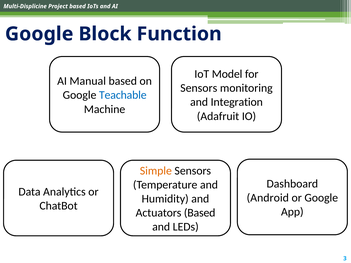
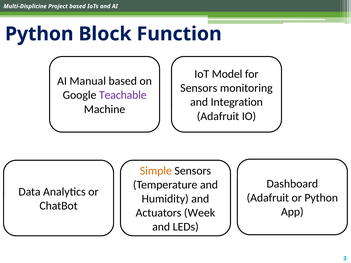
Google at (39, 34): Google -> Python
Teachable colour: blue -> purple
Android at (268, 198): Android -> Adafruit
or Google: Google -> Python
Actuators Based: Based -> Week
